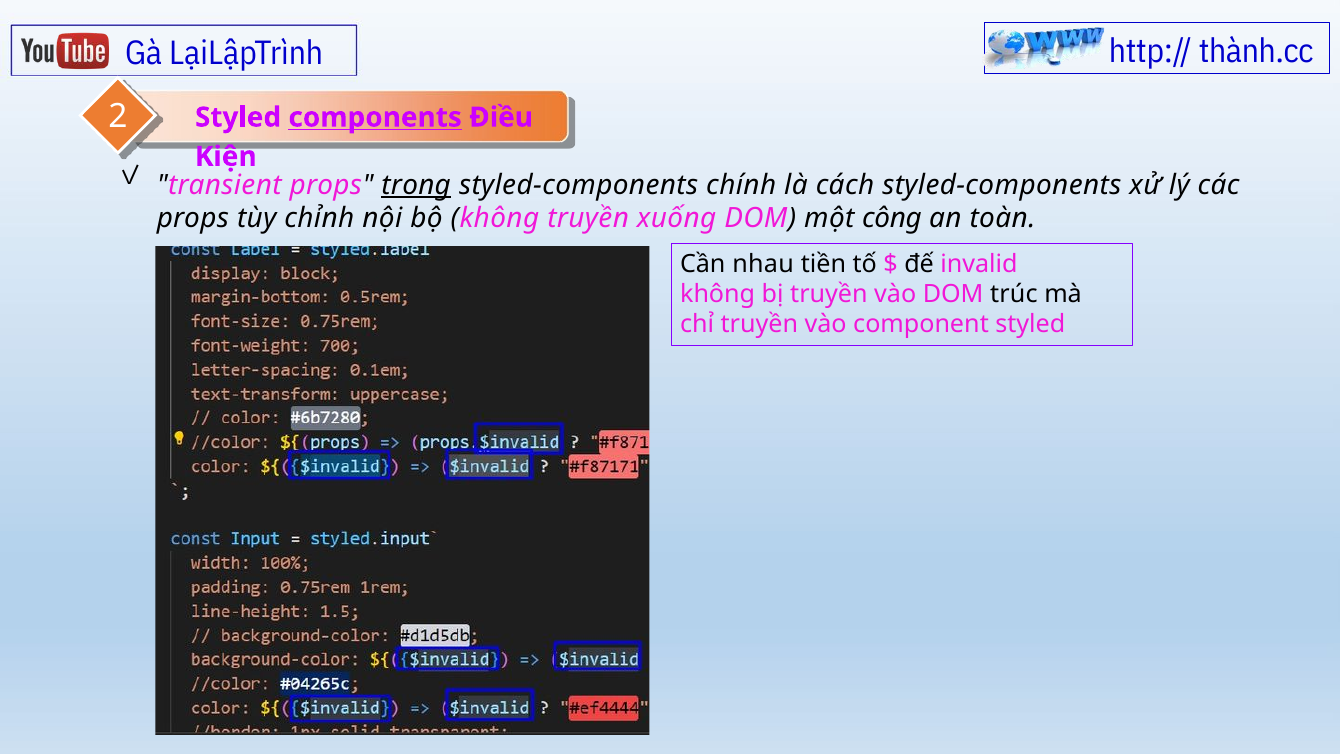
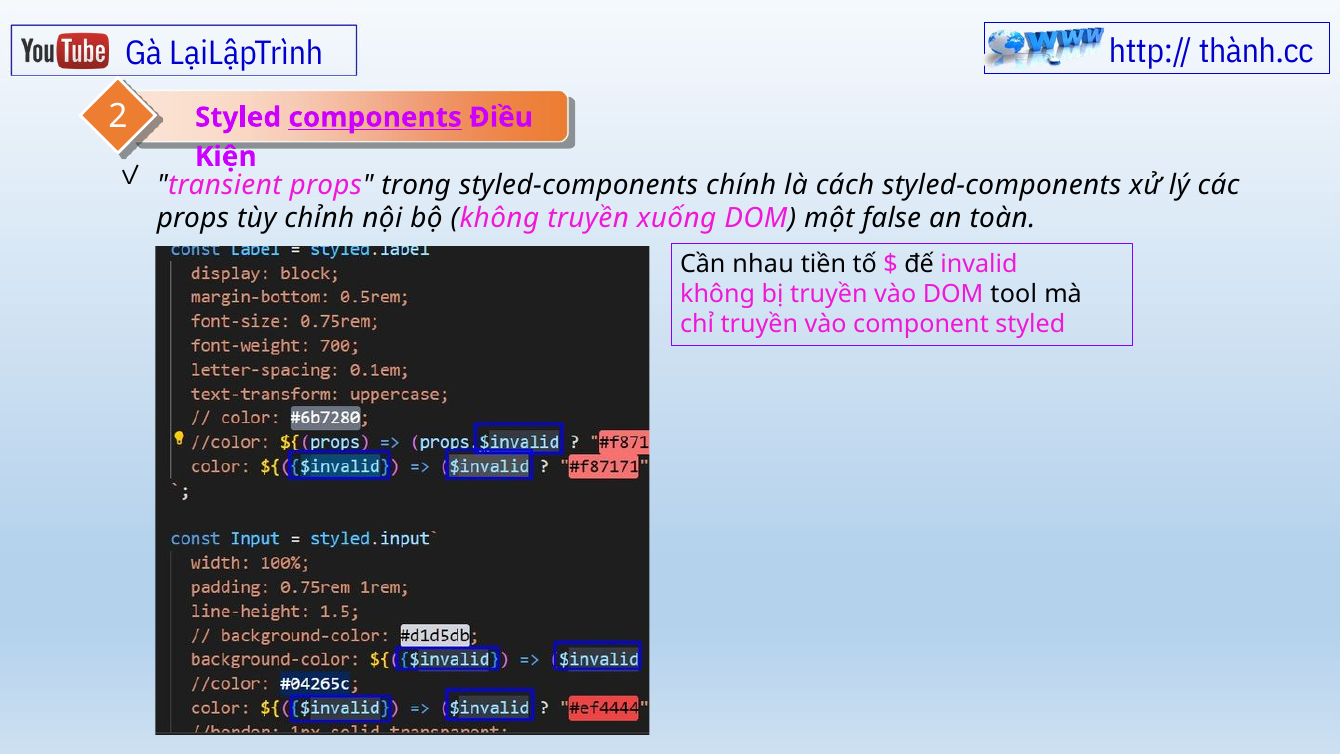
trong underline: present -> none
công: công -> false
trúc: trúc -> tool
